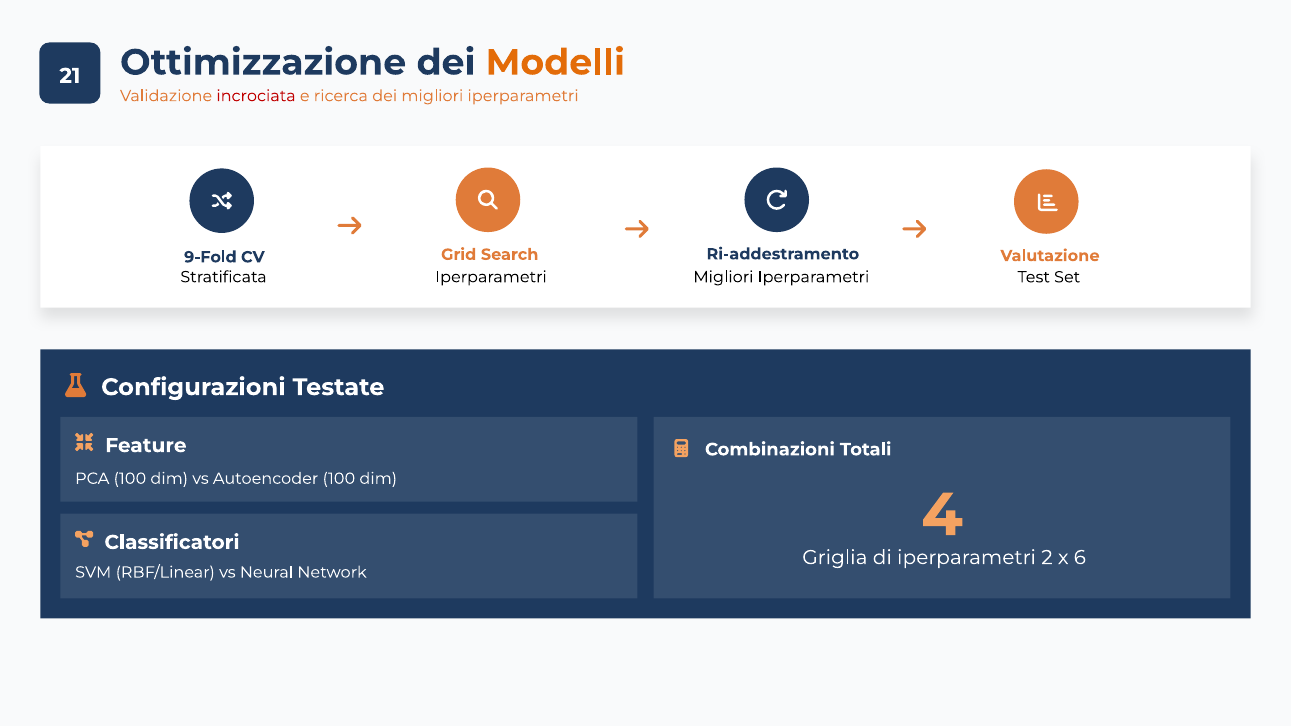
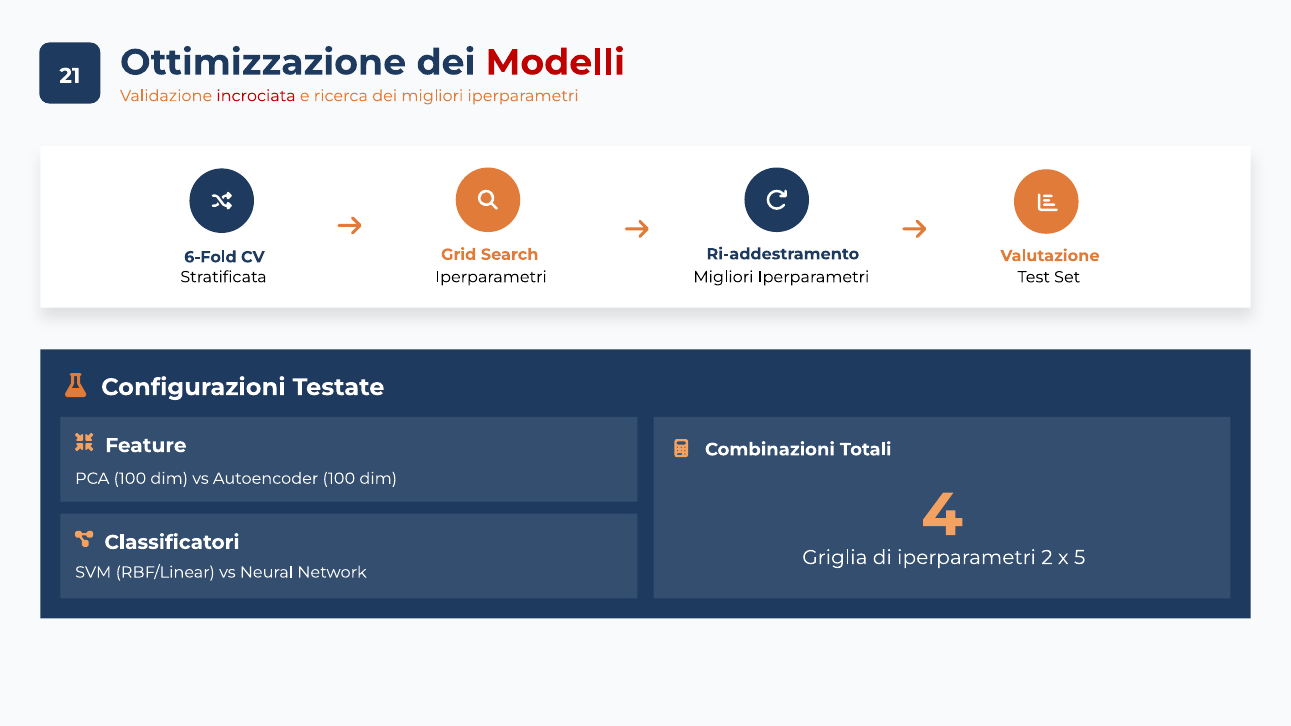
Modelli colour: orange -> red
9-Fold: 9-Fold -> 6-Fold
6: 6 -> 5
